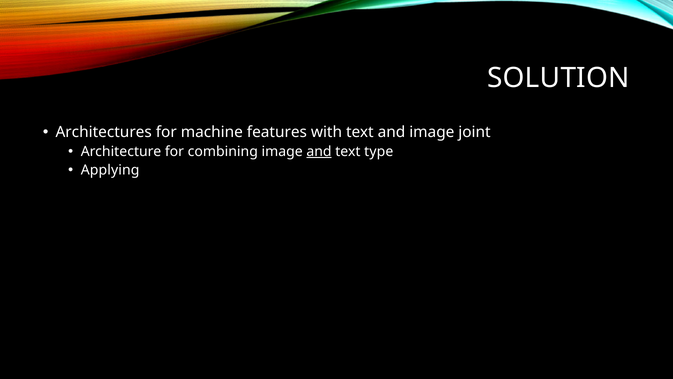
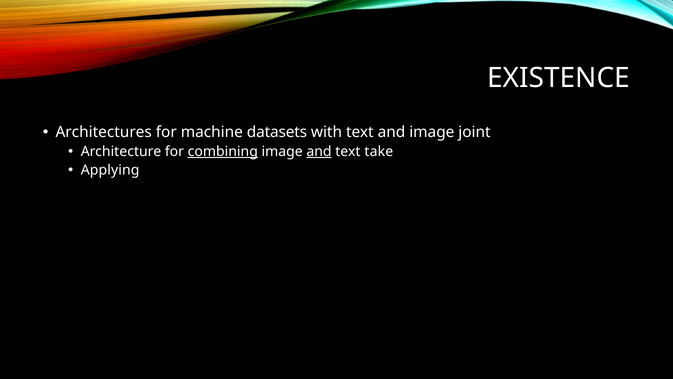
SOLUTION: SOLUTION -> EXISTENCE
features: features -> datasets
combining underline: none -> present
type: type -> take
